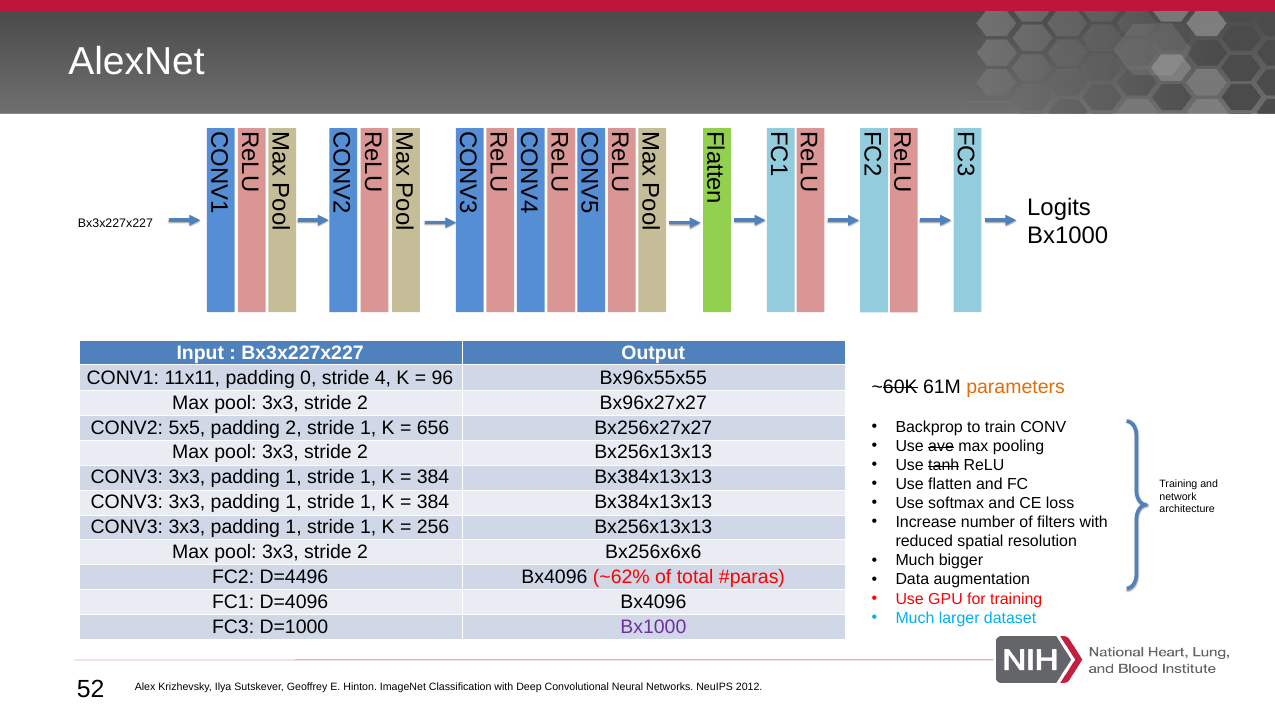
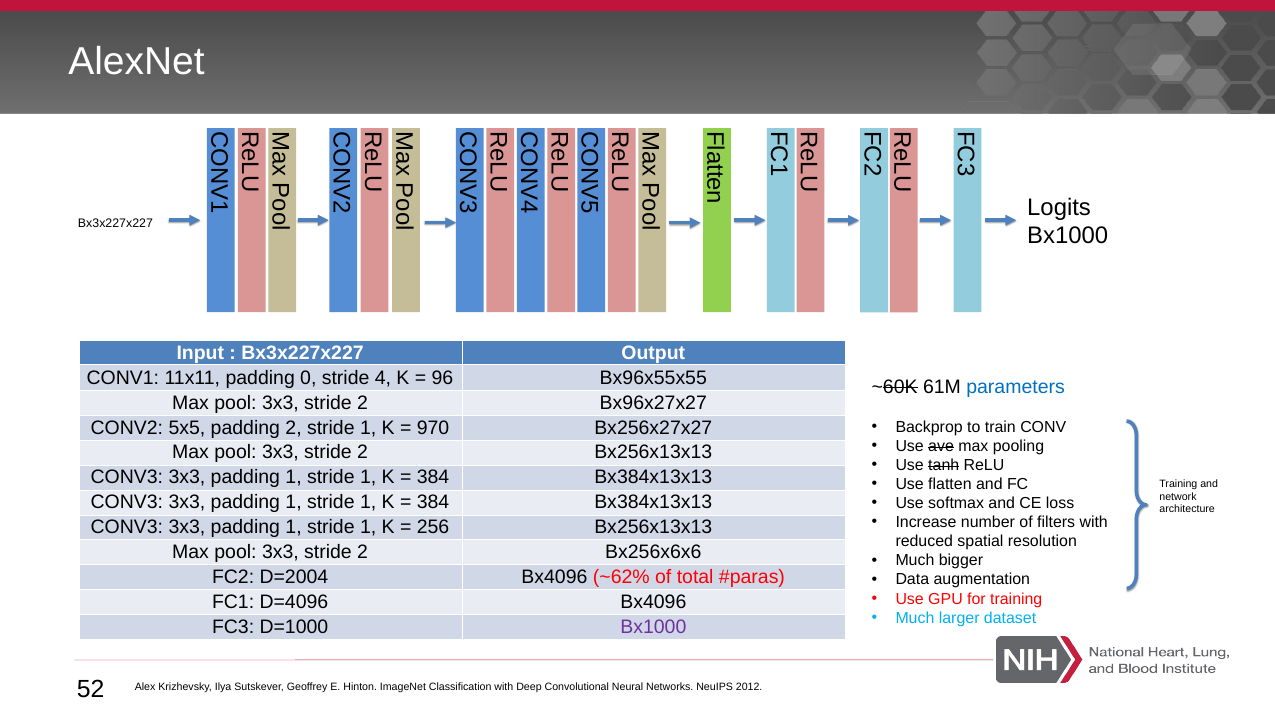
parameters colour: orange -> blue
656: 656 -> 970
D=4496: D=4496 -> D=2004
